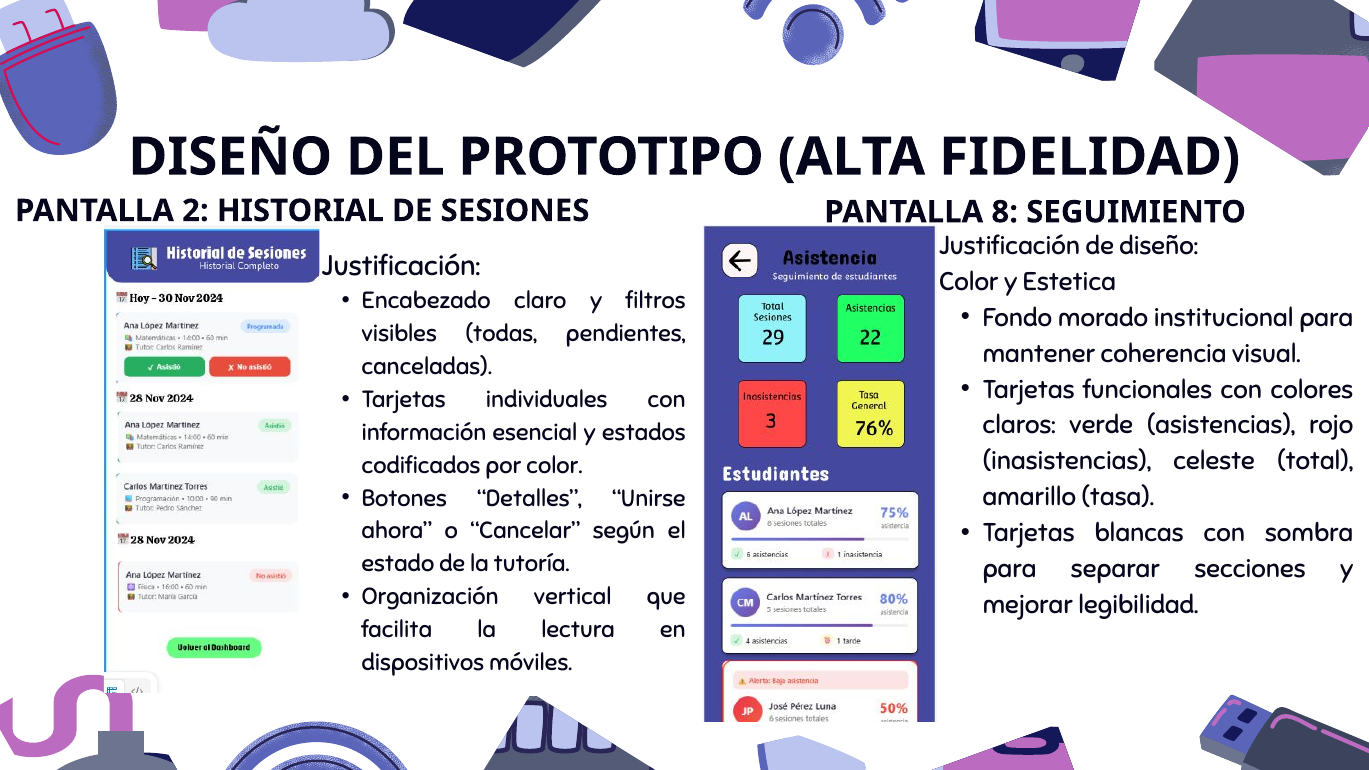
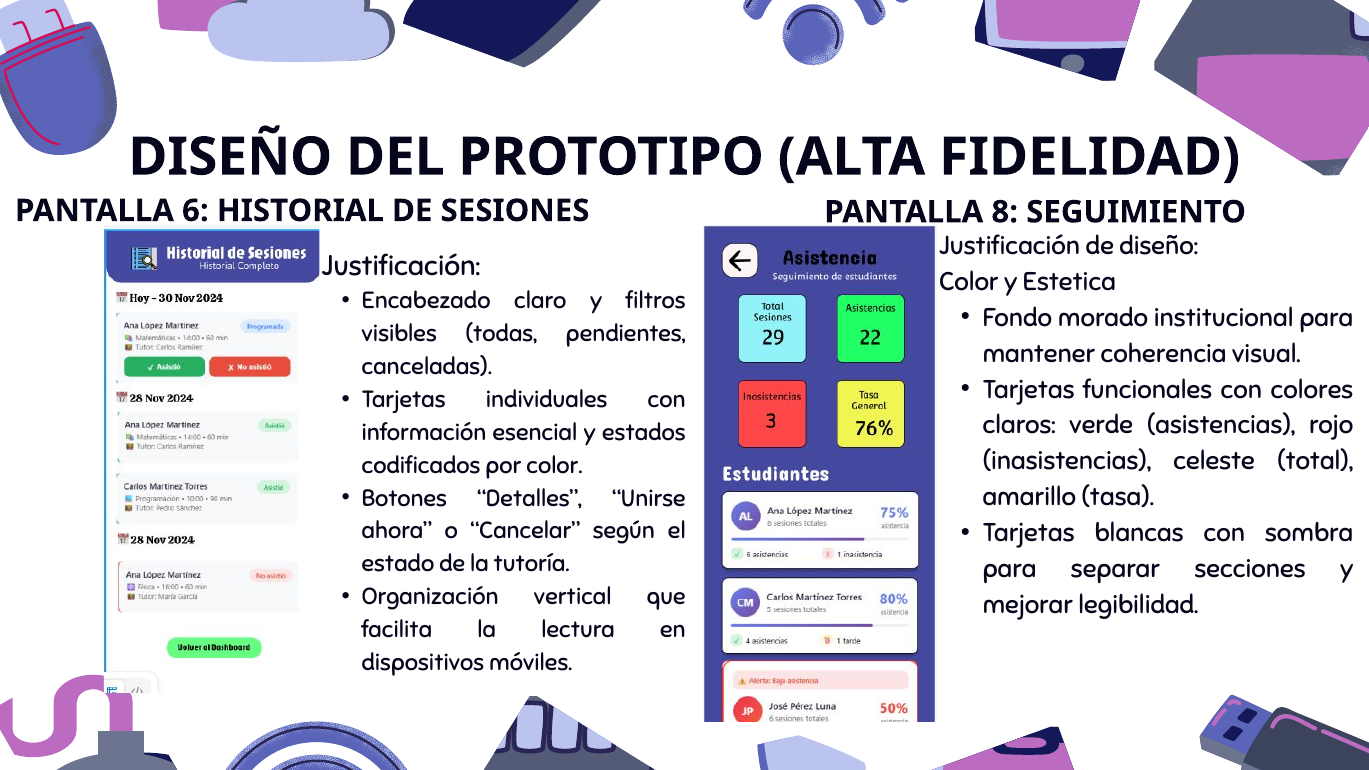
2: 2 -> 6
